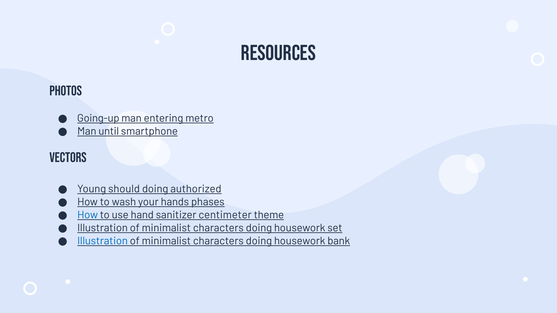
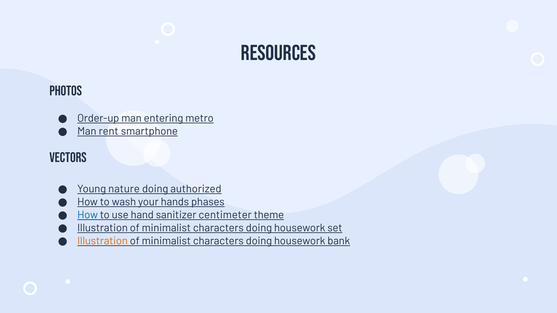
Going-up: Going-up -> Order-up
until: until -> rent
should: should -> nature
Illustration at (103, 241) colour: blue -> orange
